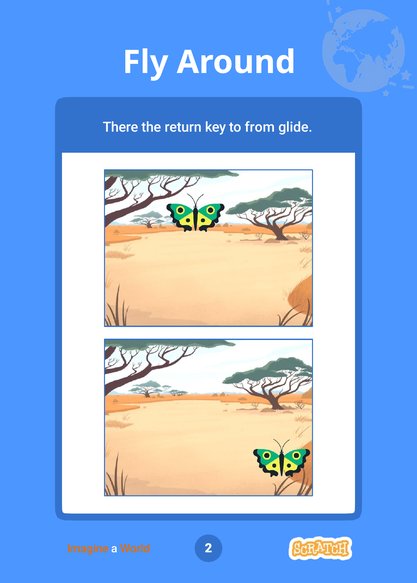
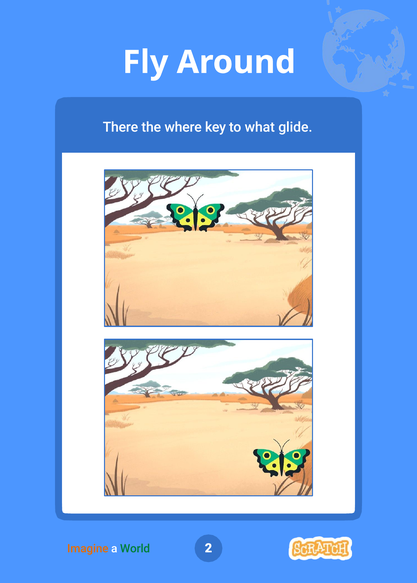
return: return -> where
from: from -> what
World colour: orange -> green
